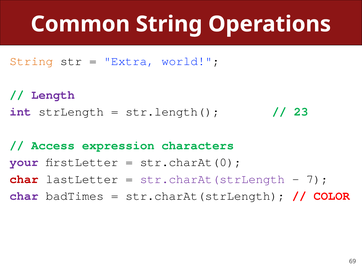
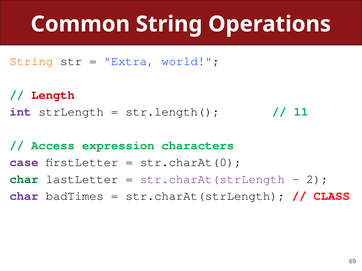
Length colour: purple -> red
23: 23 -> 11
your: your -> case
char at (24, 179) colour: red -> green
7: 7 -> 2
COLOR: COLOR -> CLASS
